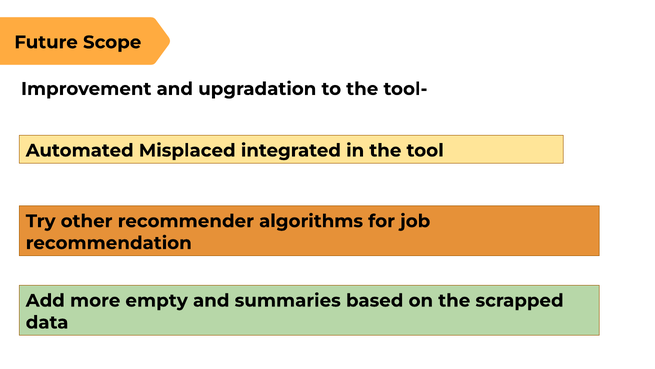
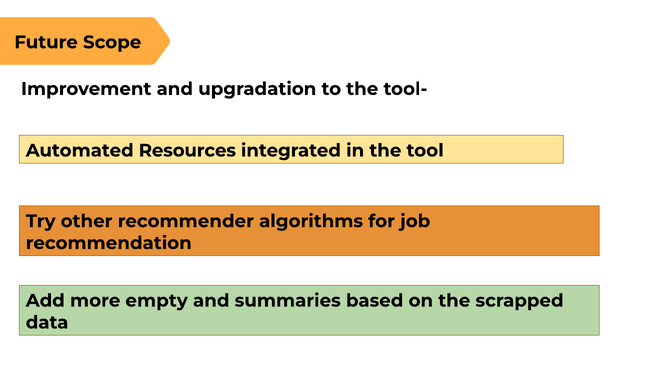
Misplaced: Misplaced -> Resources
